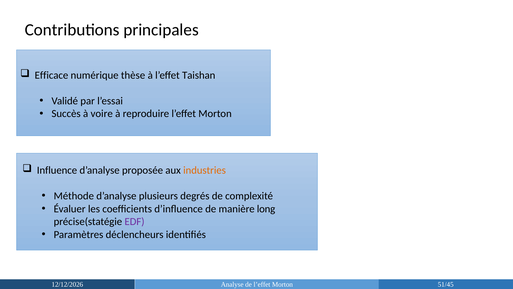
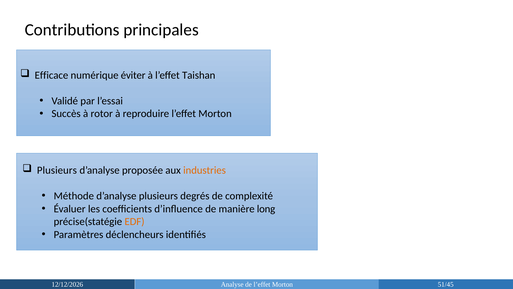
thèse: thèse -> éviter
voire: voire -> rotor
Influence at (57, 170): Influence -> Plusieurs
EDF colour: purple -> orange
